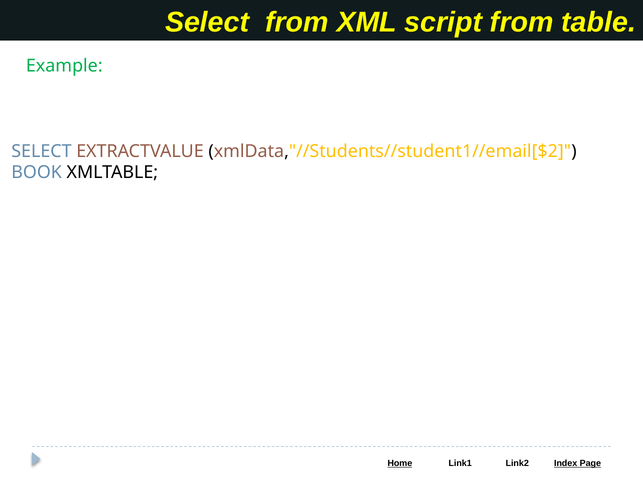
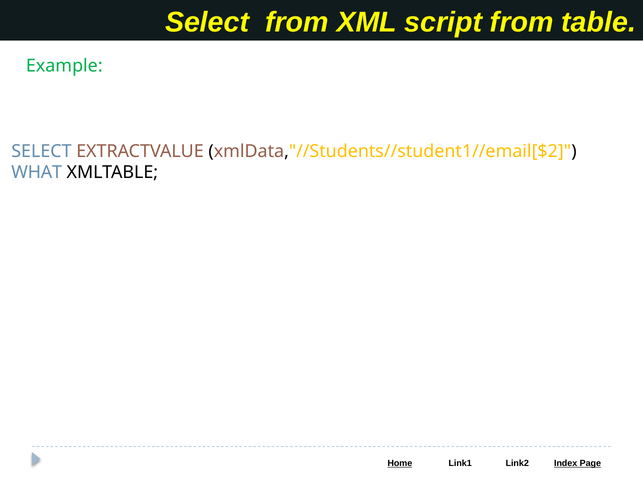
BOOK: BOOK -> WHAT
